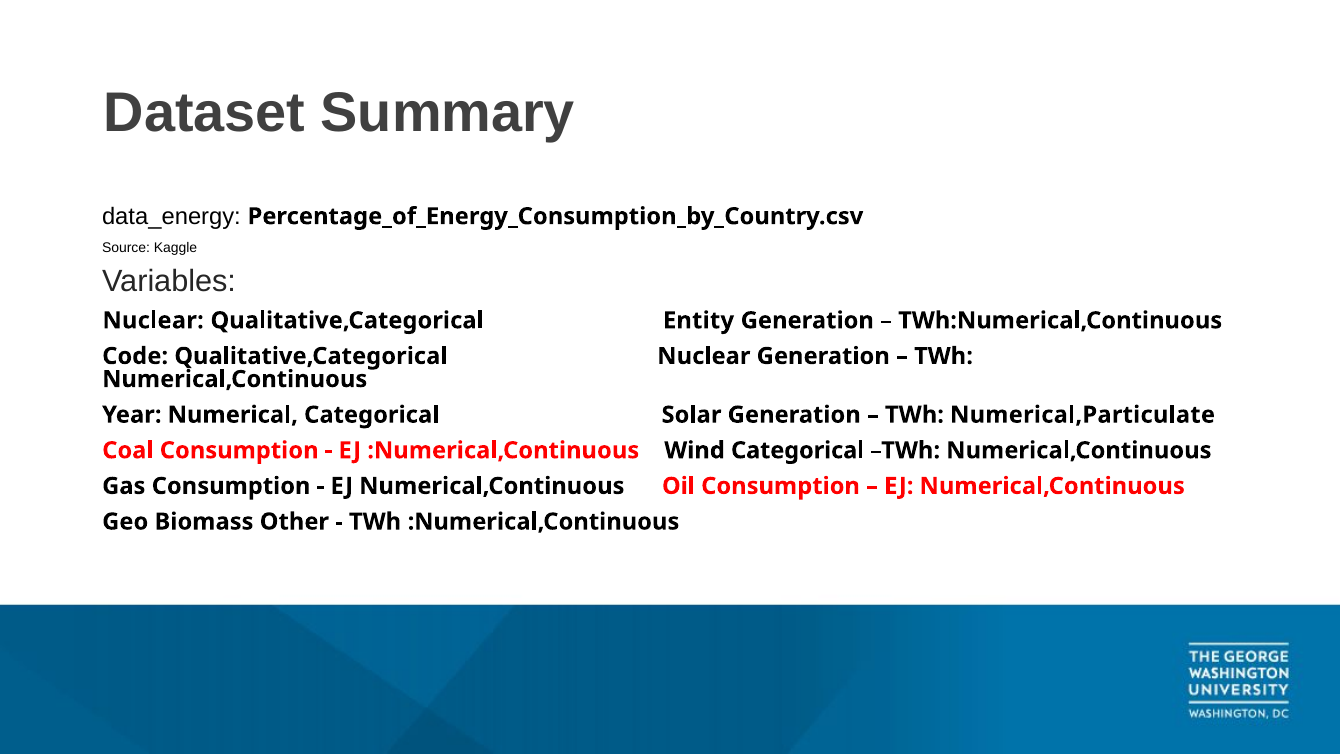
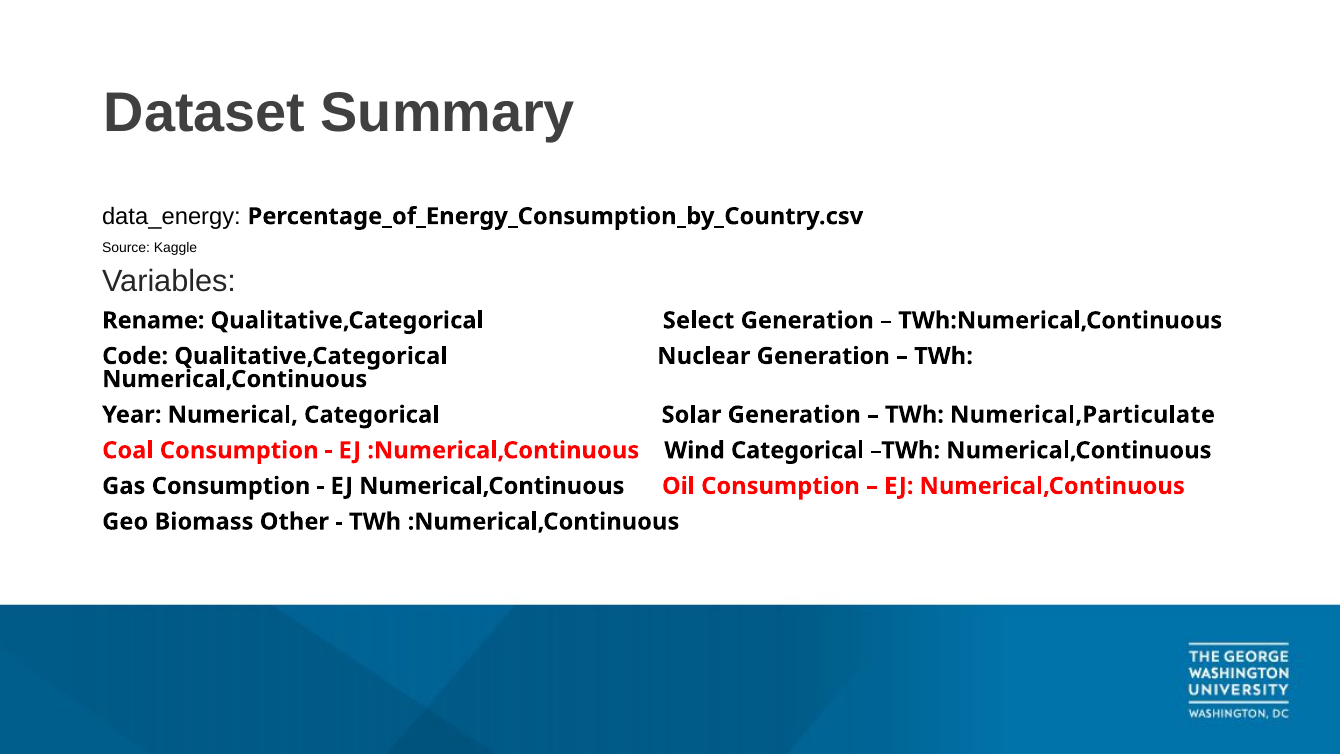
Nuclear at (153, 320): Nuclear -> Rename
Entity: Entity -> Select
